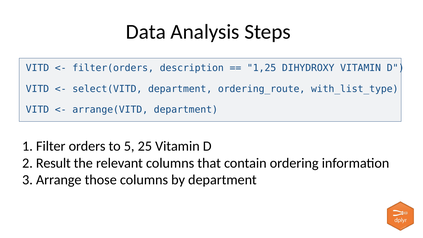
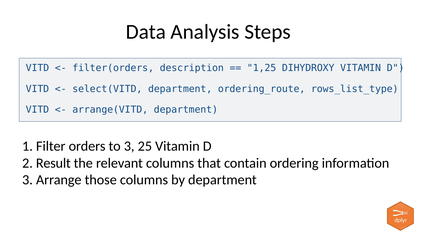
with_list_type: with_list_type -> rows_list_type
to 5: 5 -> 3
